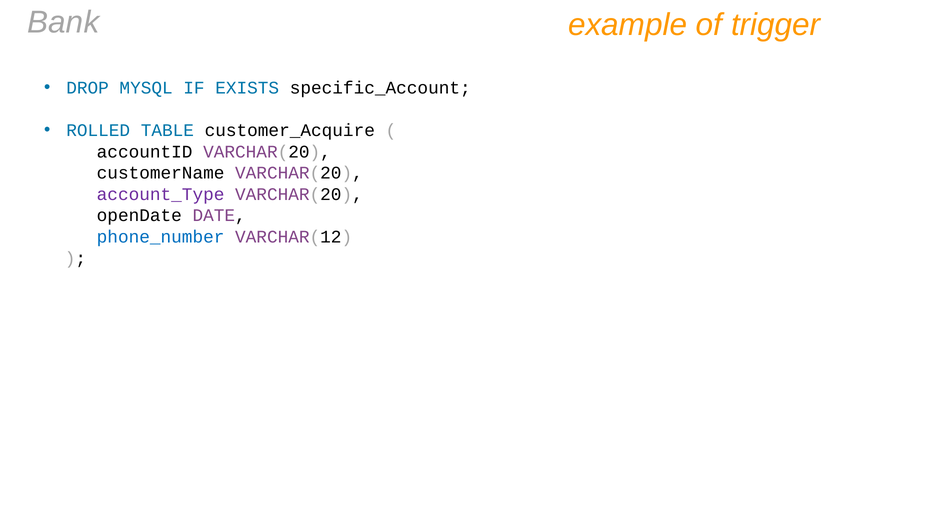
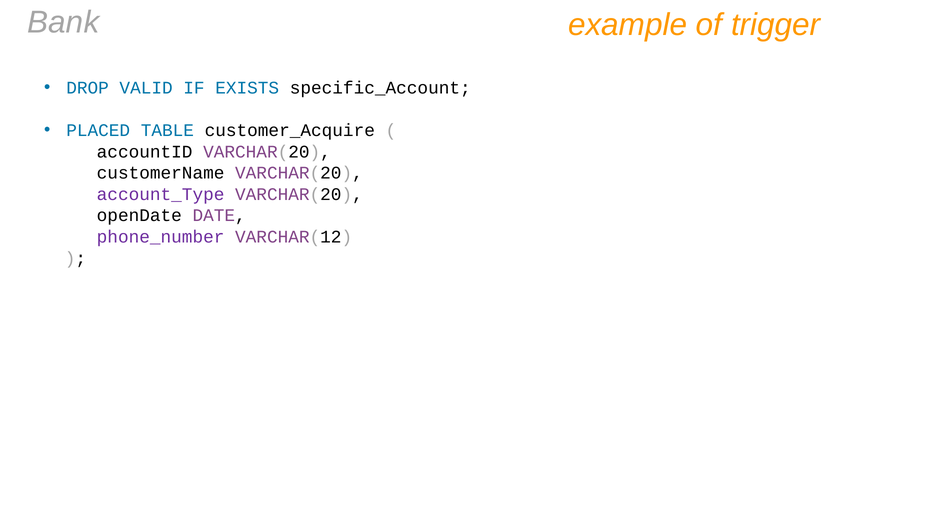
MYSQL: MYSQL -> VALID
ROLLED: ROLLED -> PLACED
phone_number colour: blue -> purple
